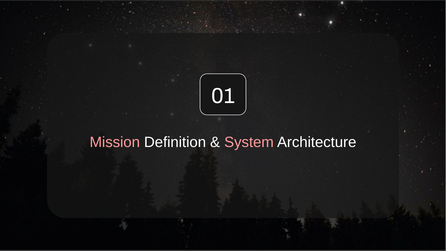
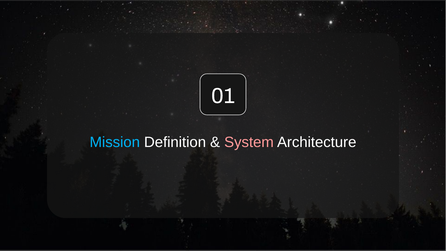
Mission colour: pink -> light blue
